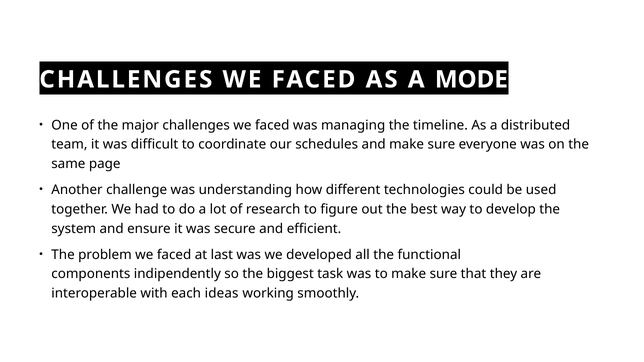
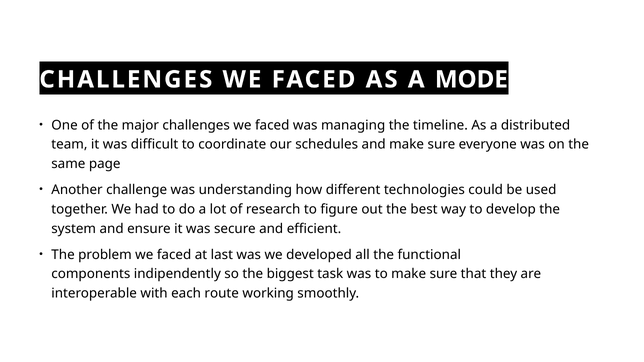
ideas: ideas -> route
